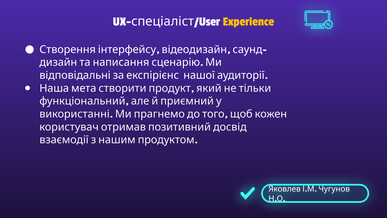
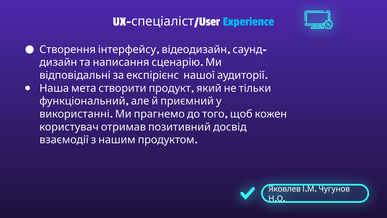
Experience colour: yellow -> light blue
